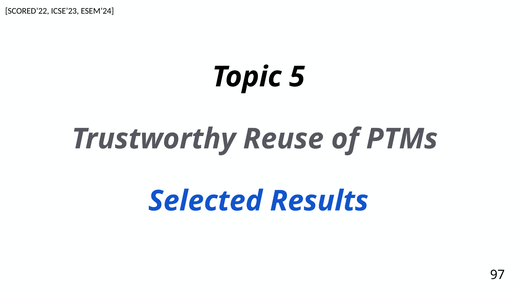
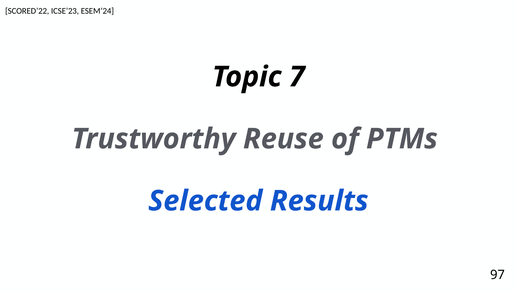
5: 5 -> 7
